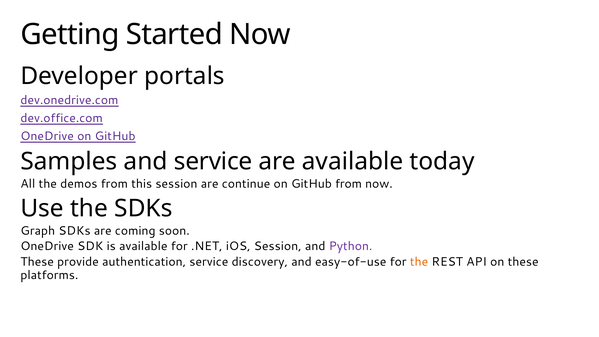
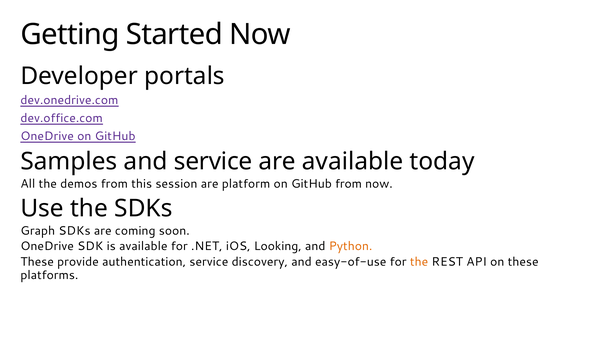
continue: continue -> platform
iOS Session: Session -> Looking
Python colour: purple -> orange
